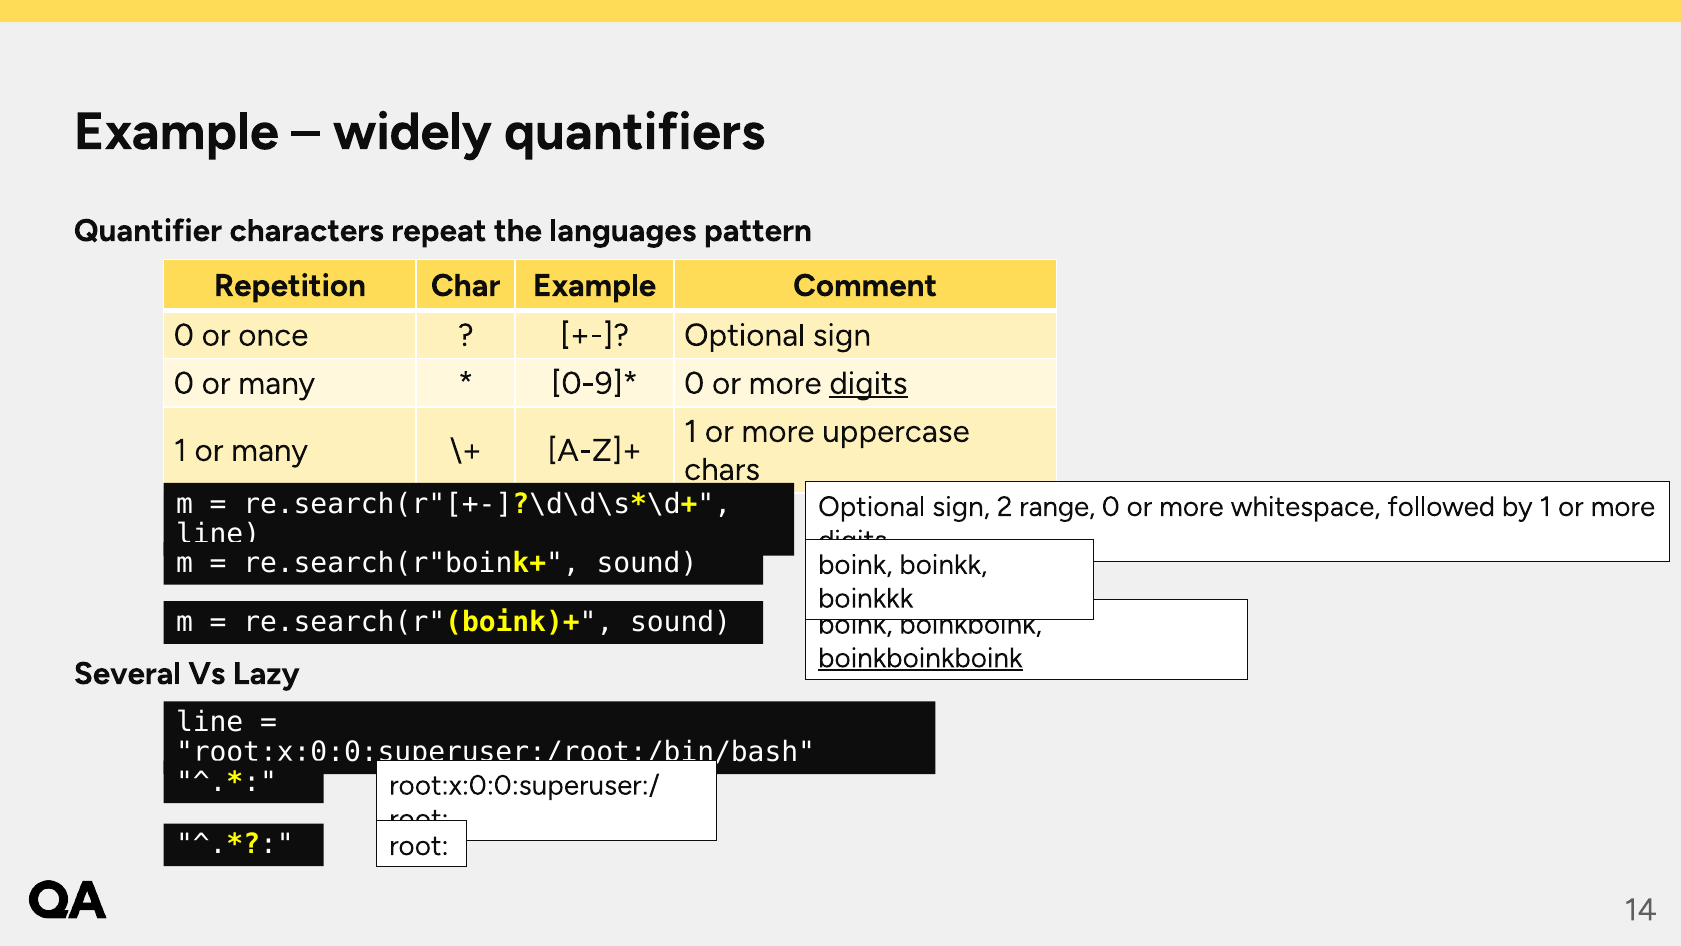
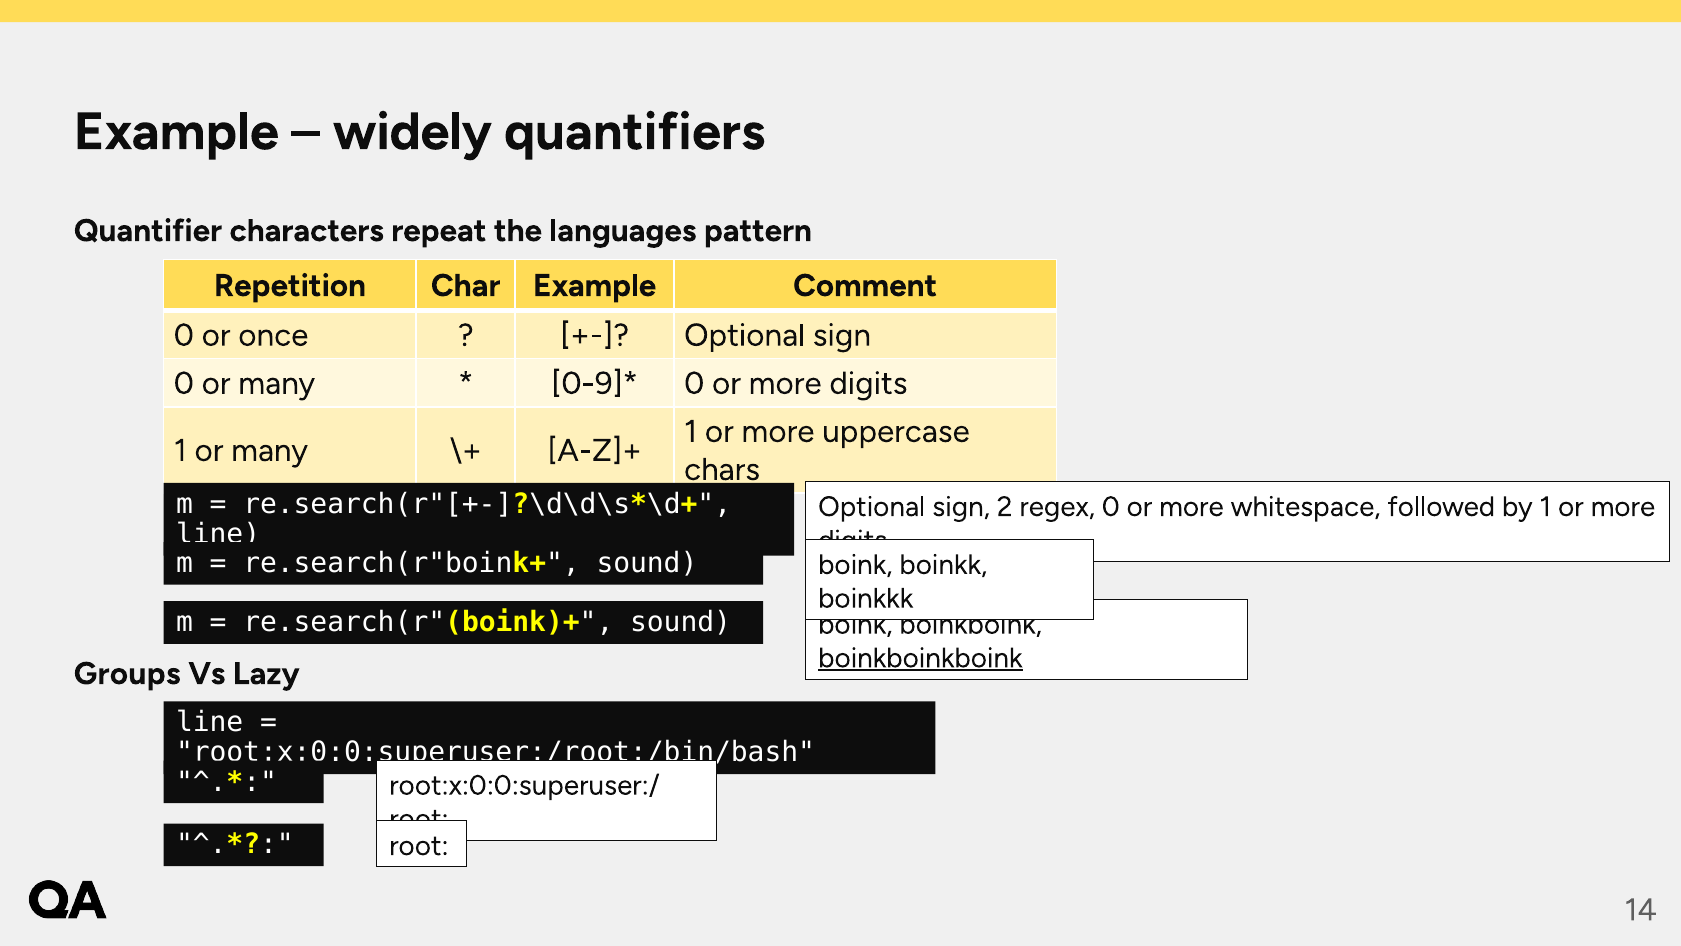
digits at (868, 383) underline: present -> none
range: range -> regex
Several: Several -> Groups
